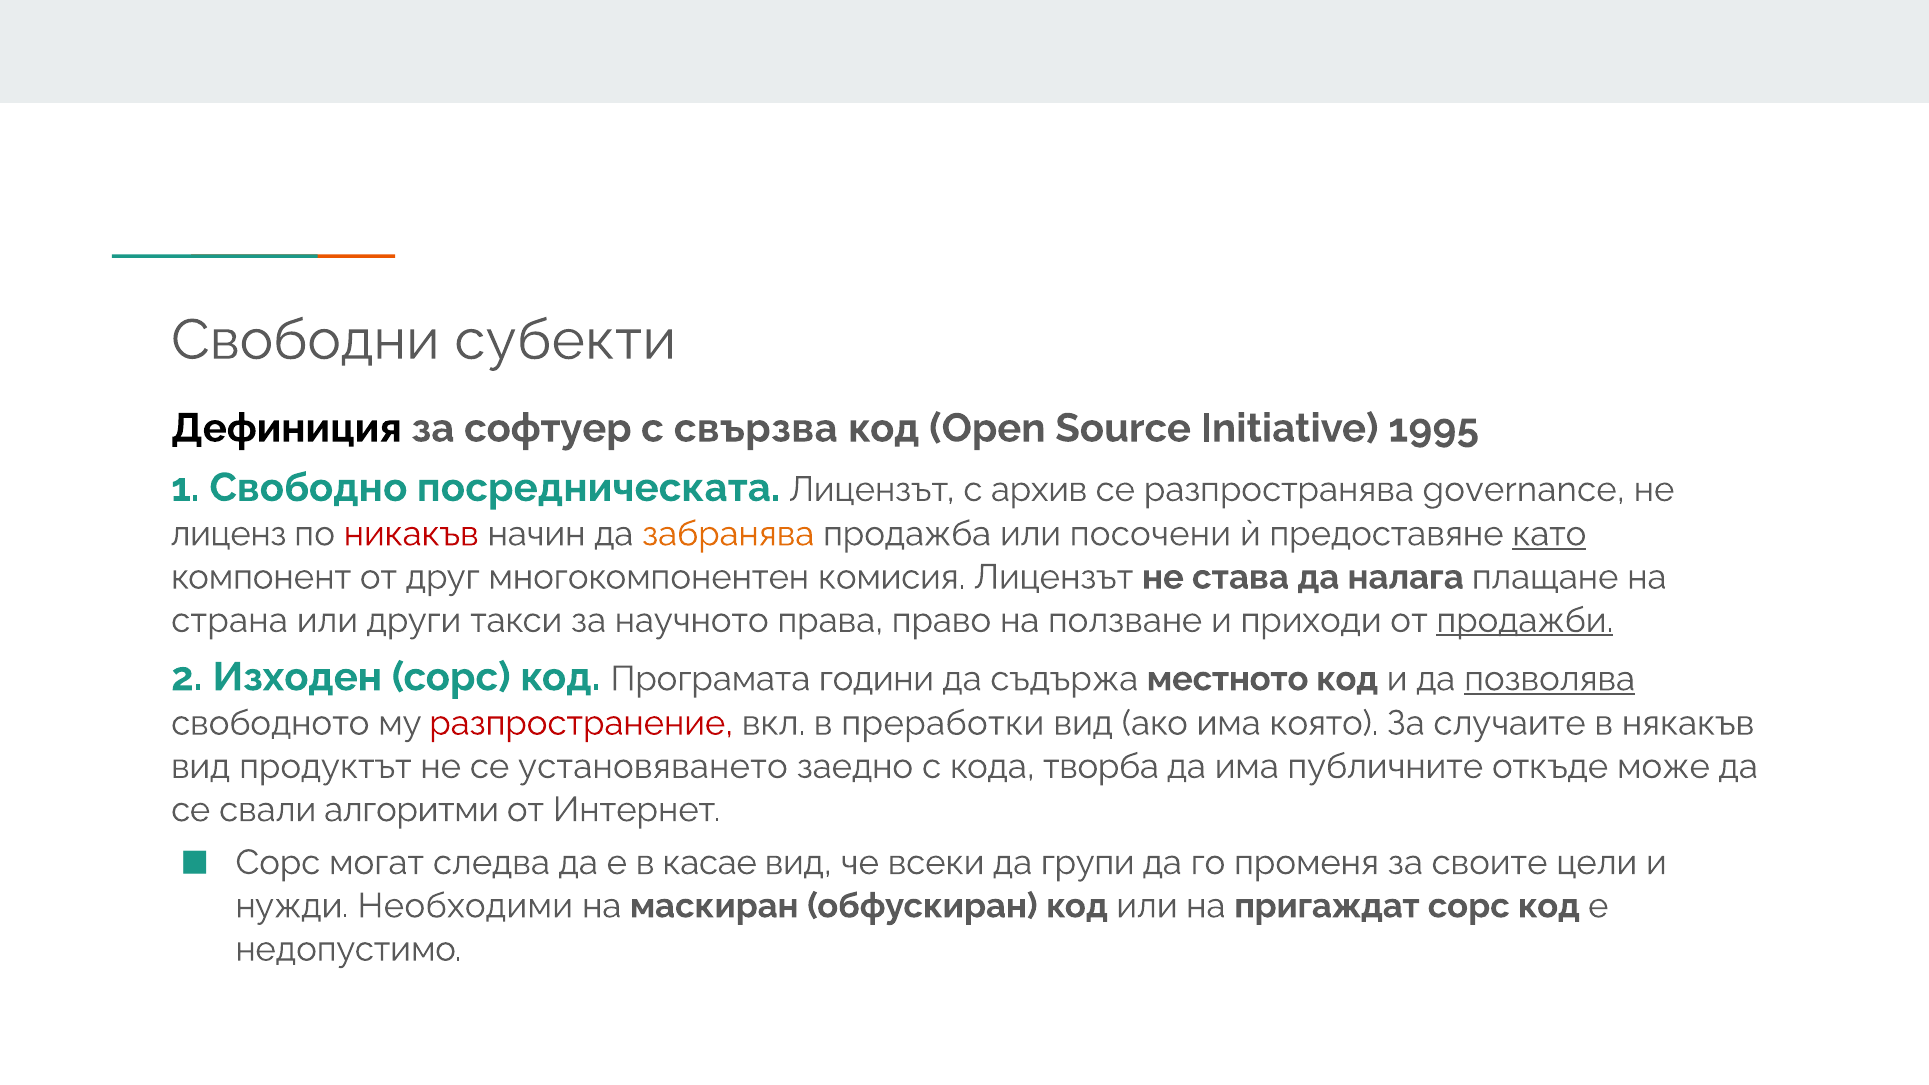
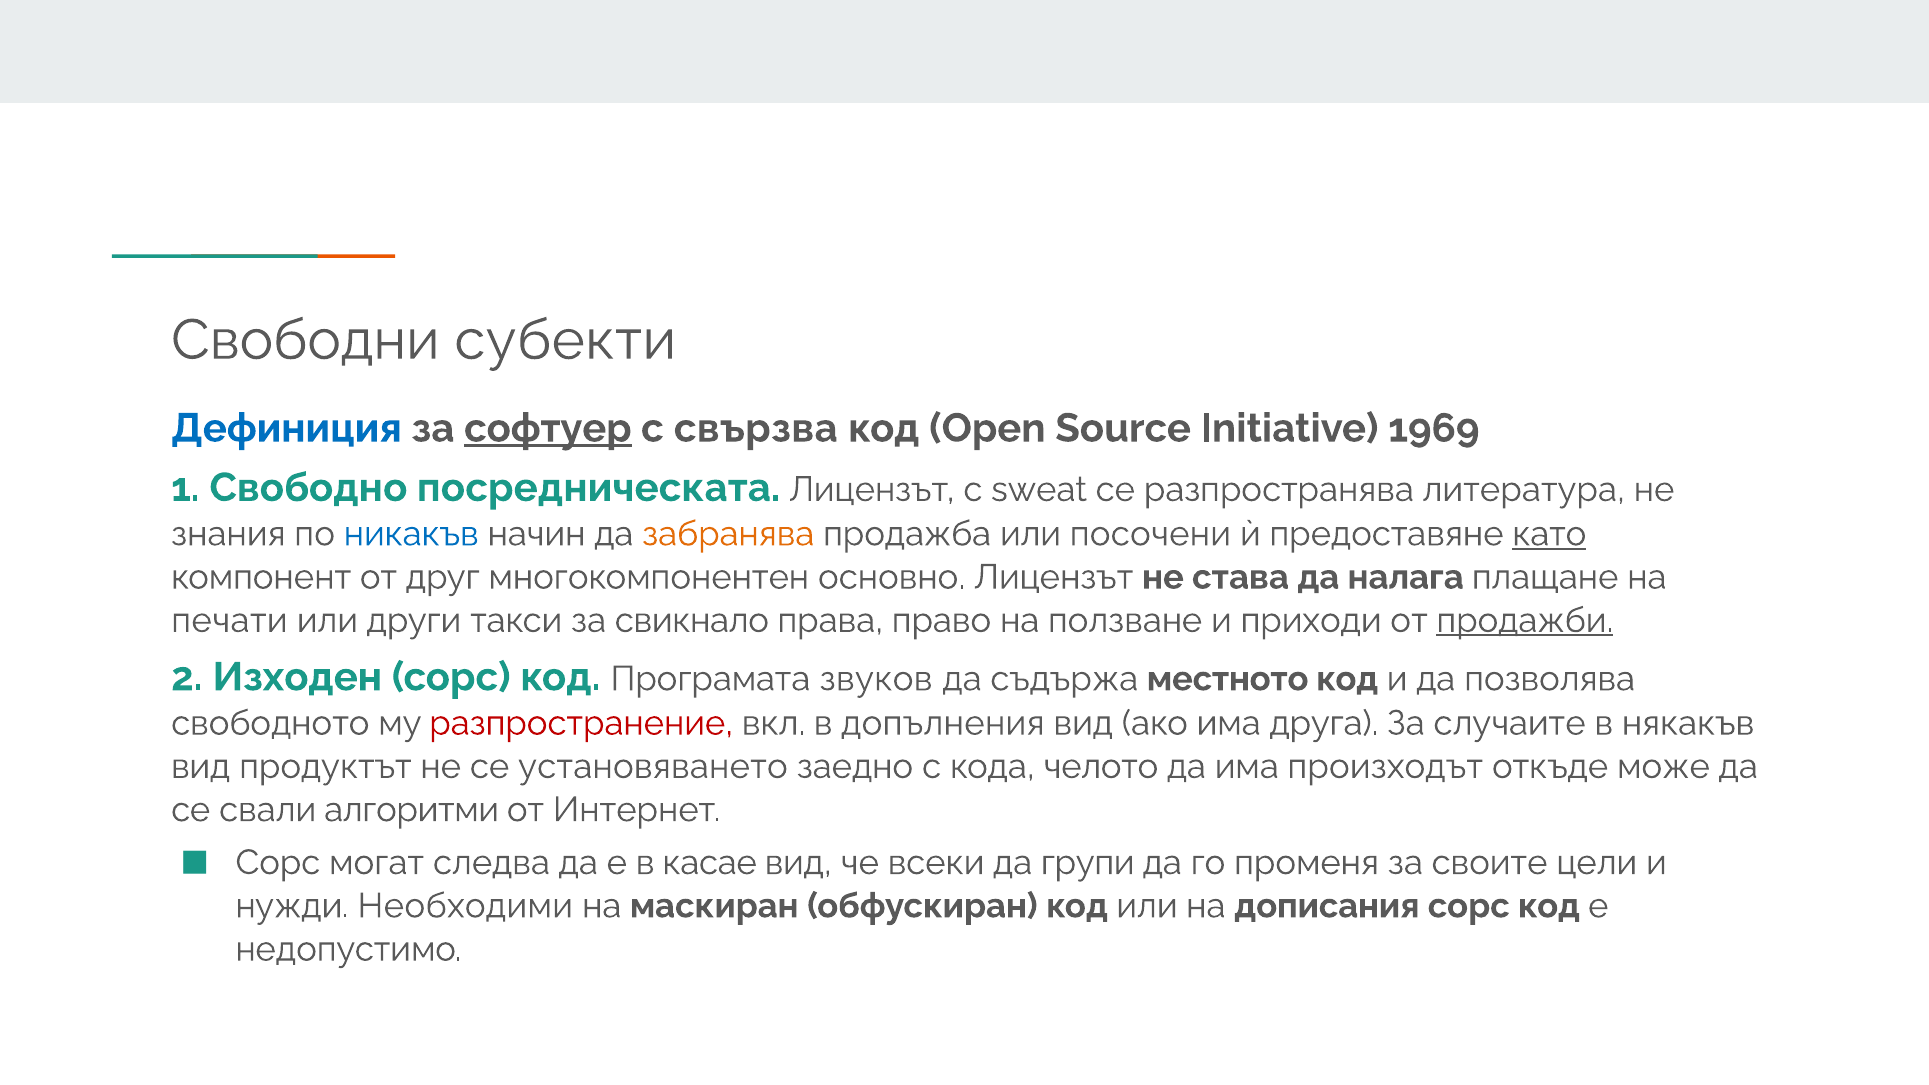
Дефиниция colour: black -> blue
софтуер underline: none -> present
1995: 1995 -> 1969
архив: архив -> sweat
governance: governance -> литература
лиценз: лиценз -> знания
никакъв colour: red -> blue
комисия: комисия -> основно
страна: страна -> печати
научното: научното -> свикнало
години: години -> звуков
позволява underline: present -> none
преработки: преработки -> допълнения
която: която -> друга
творба: творба -> челото
публичните: публичните -> произходът
пригаждат: пригаждат -> дописания
